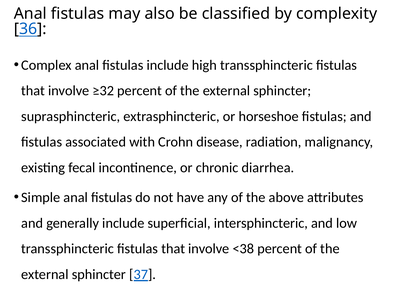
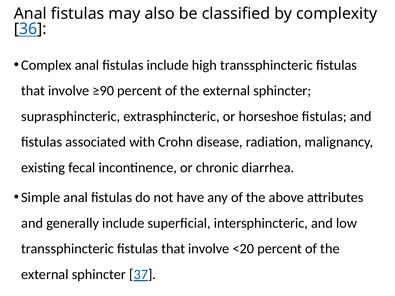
≥32: ≥32 -> ≥90
<38: <38 -> <20
